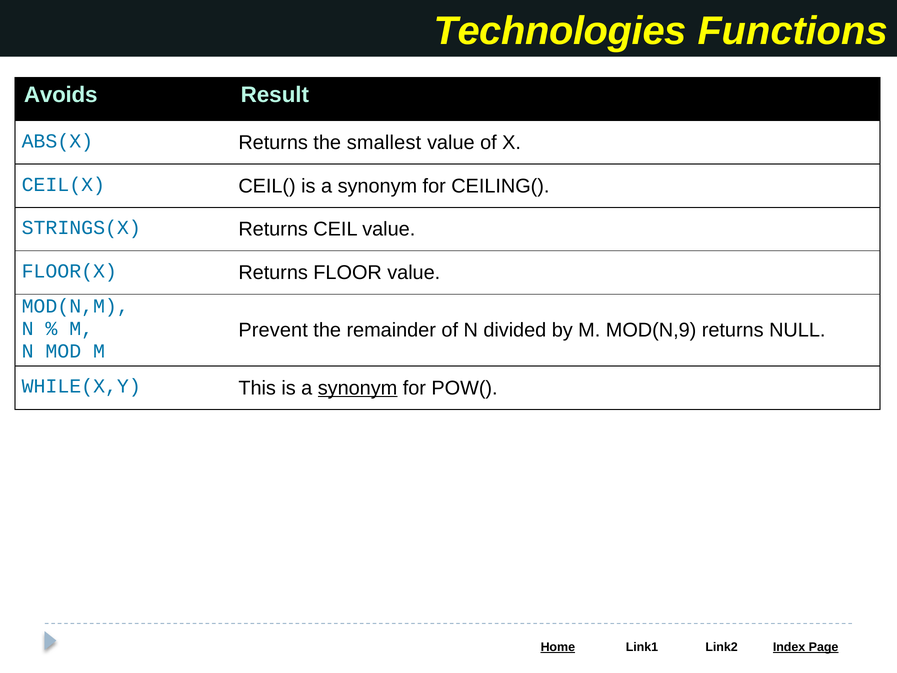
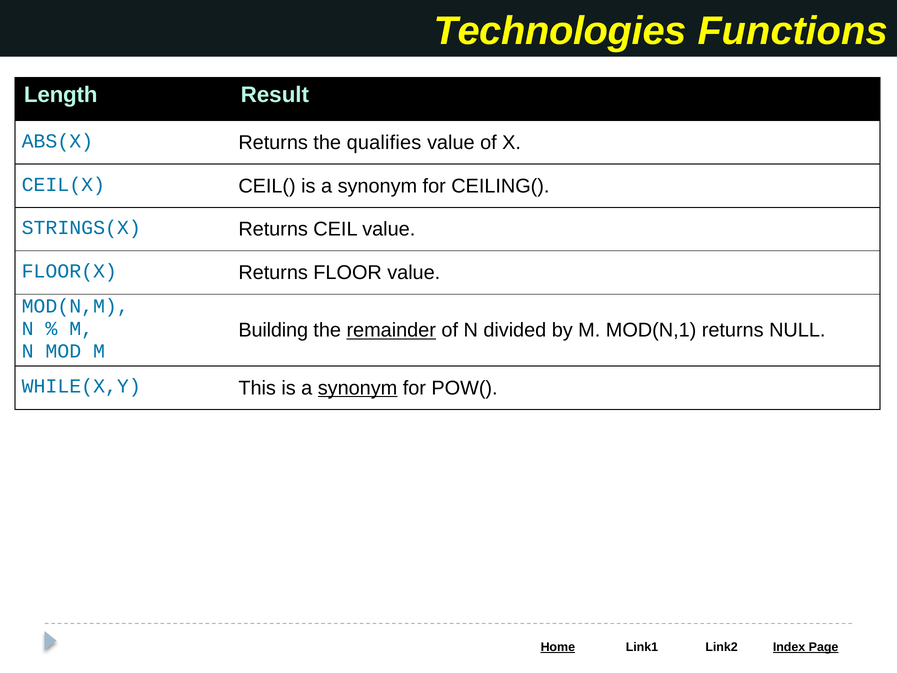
Avoids: Avoids -> Length
smallest: smallest -> qualifies
Prevent: Prevent -> Building
remainder underline: none -> present
MOD(N,9: MOD(N,9 -> MOD(N,1
